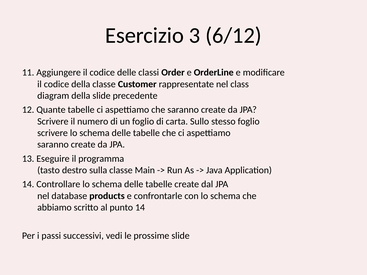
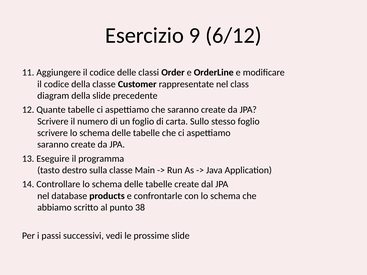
3: 3 -> 9
punto 14: 14 -> 38
